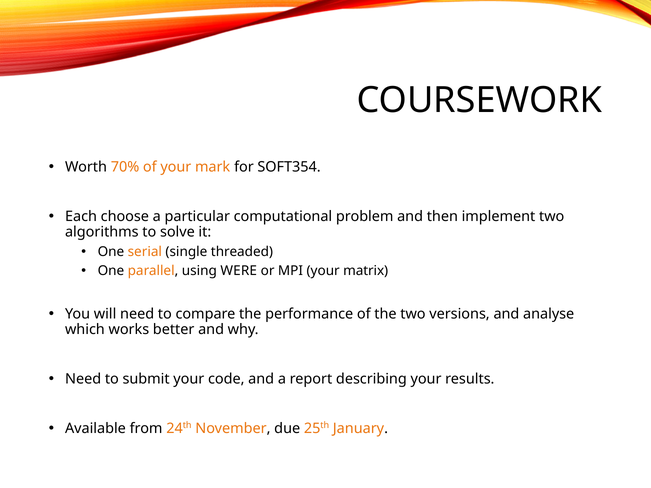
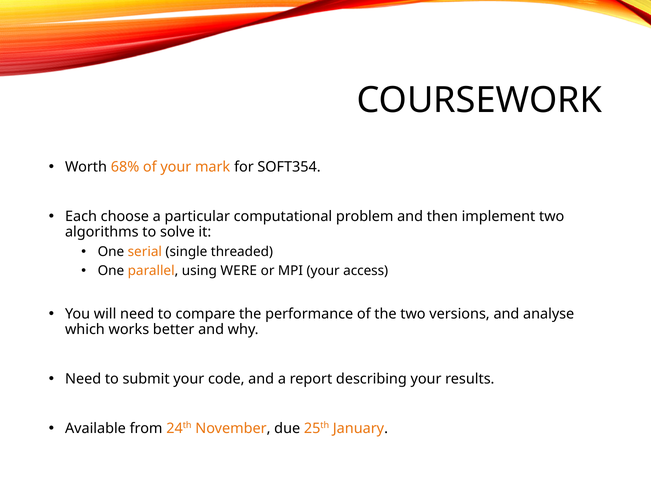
70%: 70% -> 68%
matrix: matrix -> access
